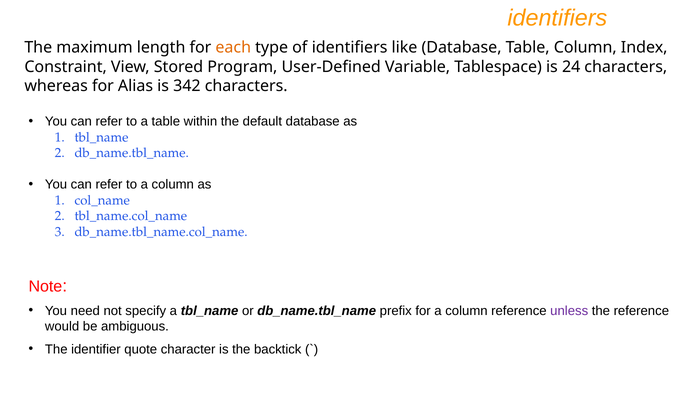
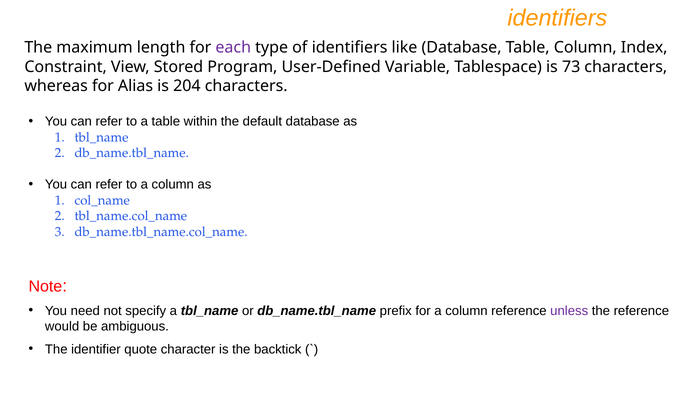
each colour: orange -> purple
24: 24 -> 73
342: 342 -> 204
